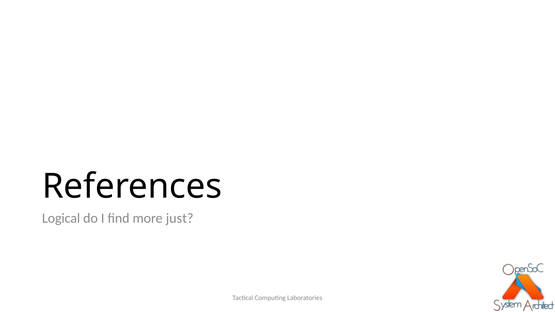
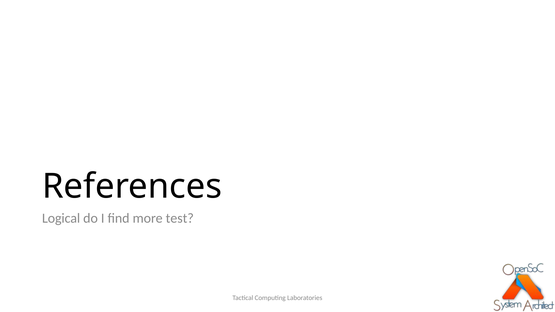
just: just -> test
